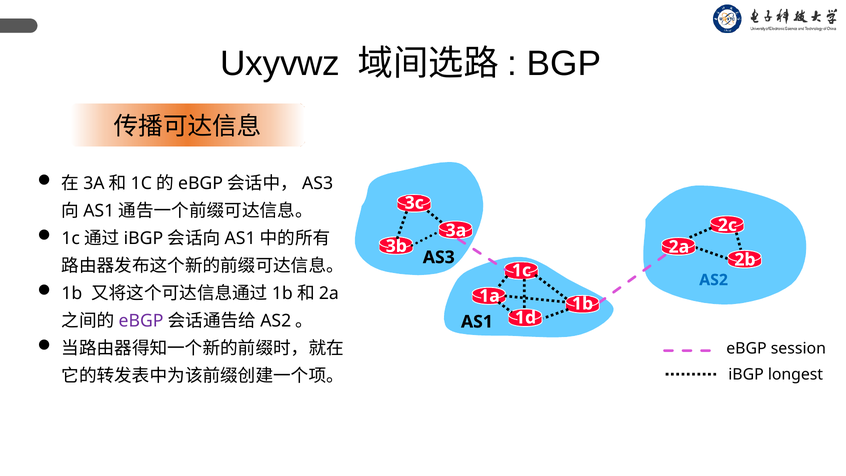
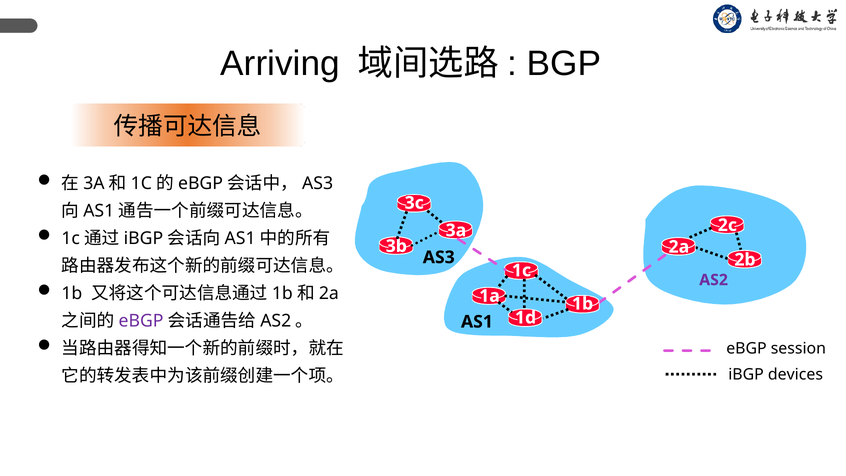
Uxyvwz: Uxyvwz -> Arriving
AS2 at (714, 280) colour: blue -> purple
longest: longest -> devices
